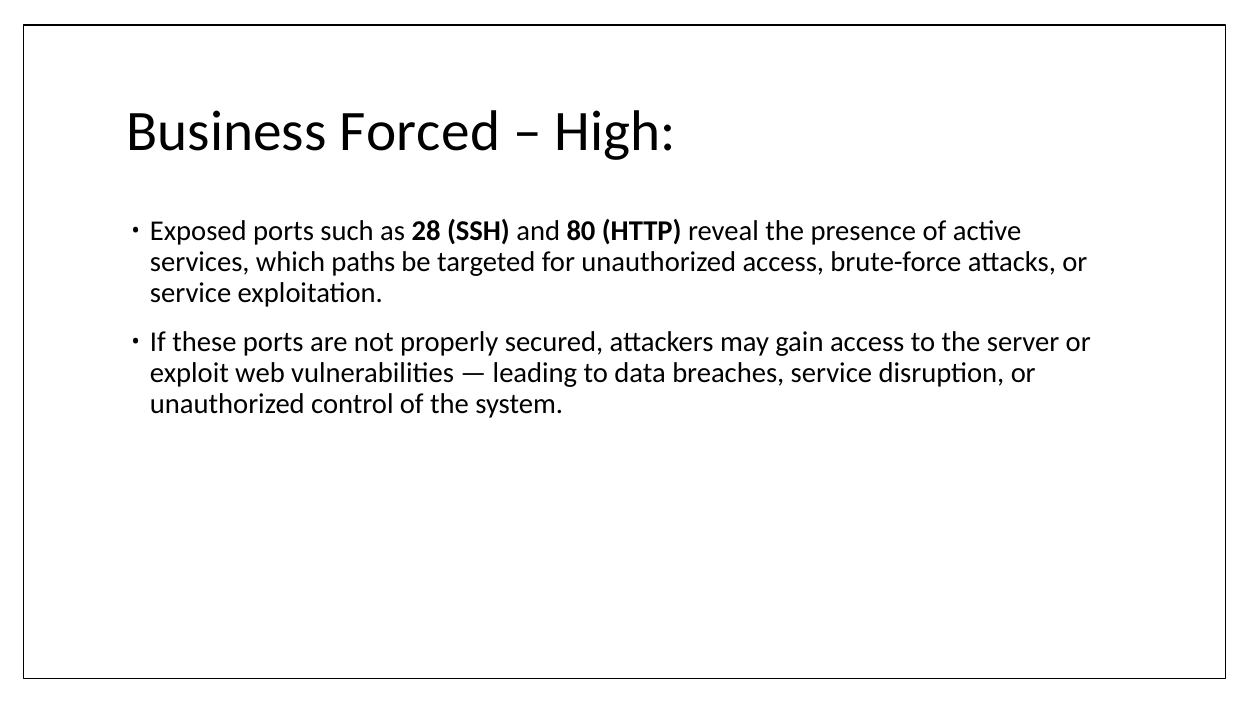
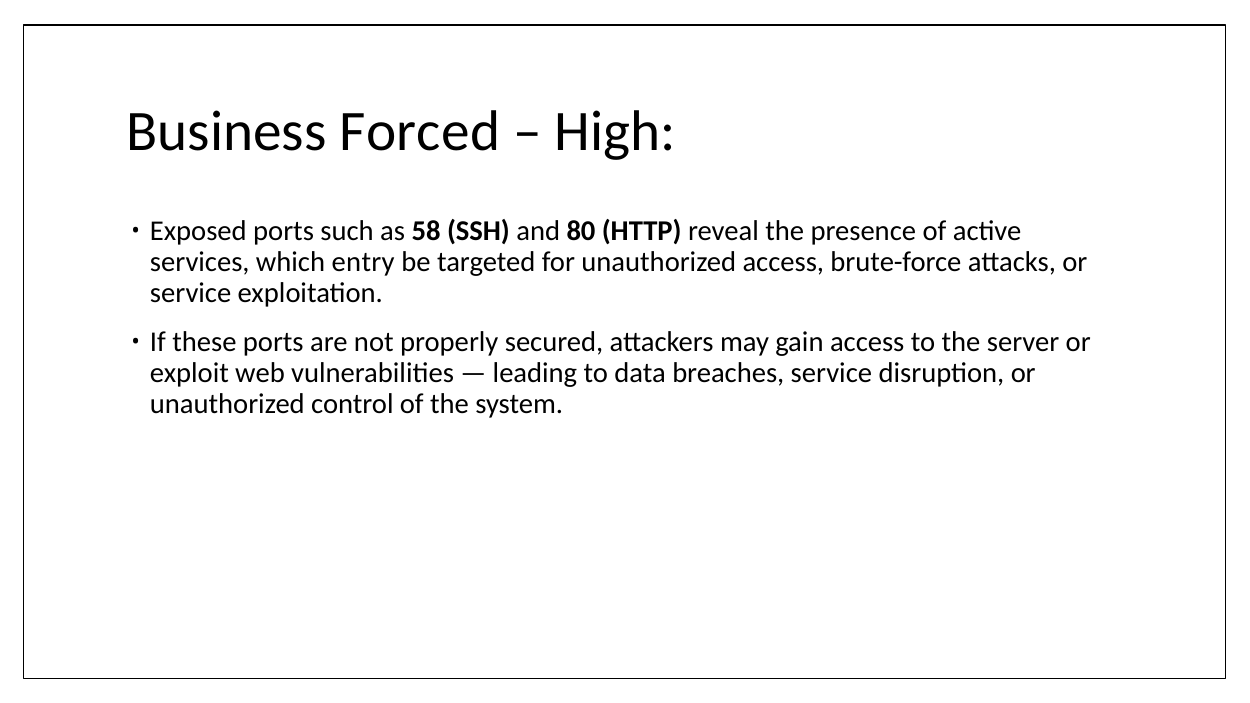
28: 28 -> 58
paths: paths -> entry
